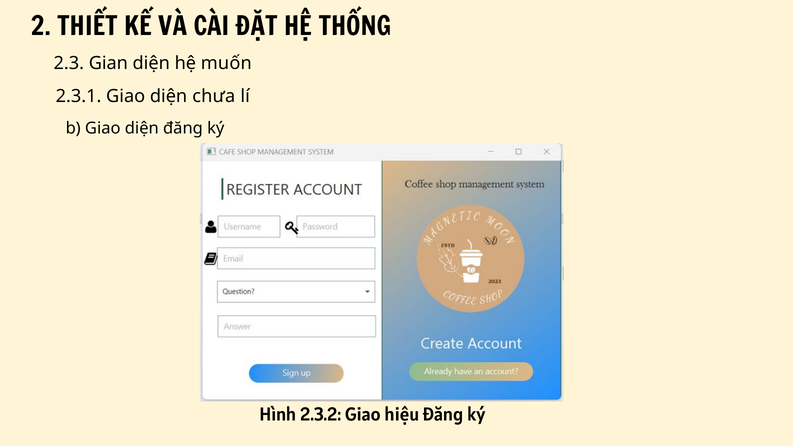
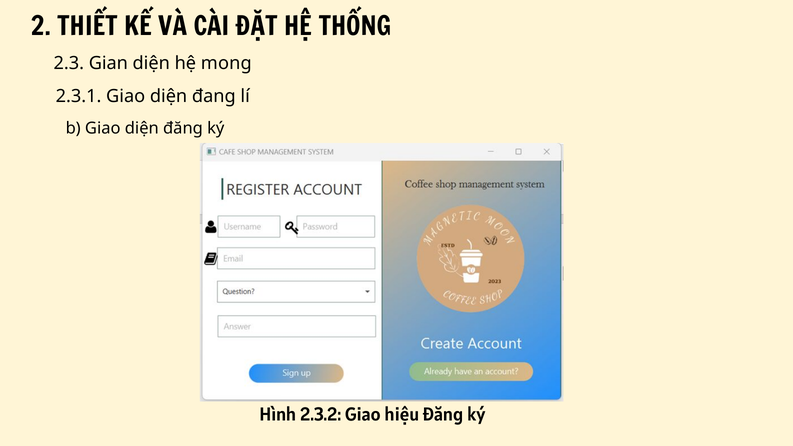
muốn: muốn -> mong
chưa: chưa -> đang
